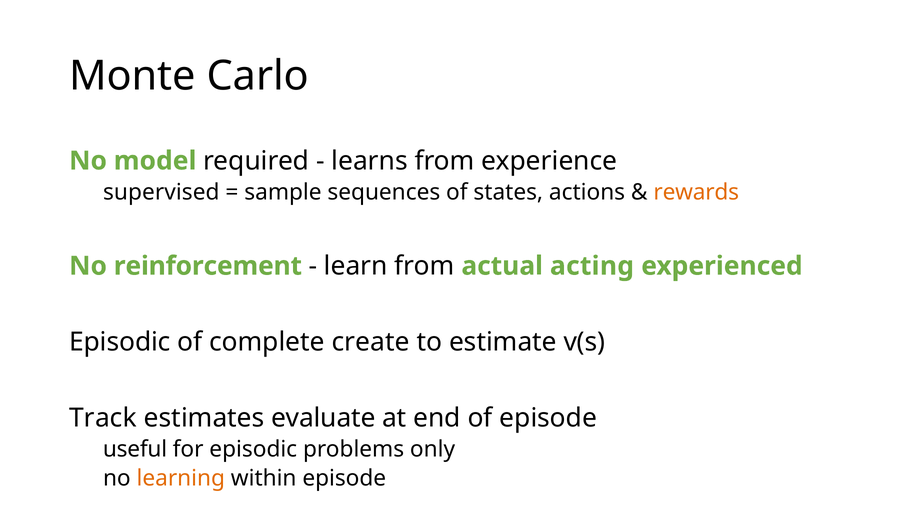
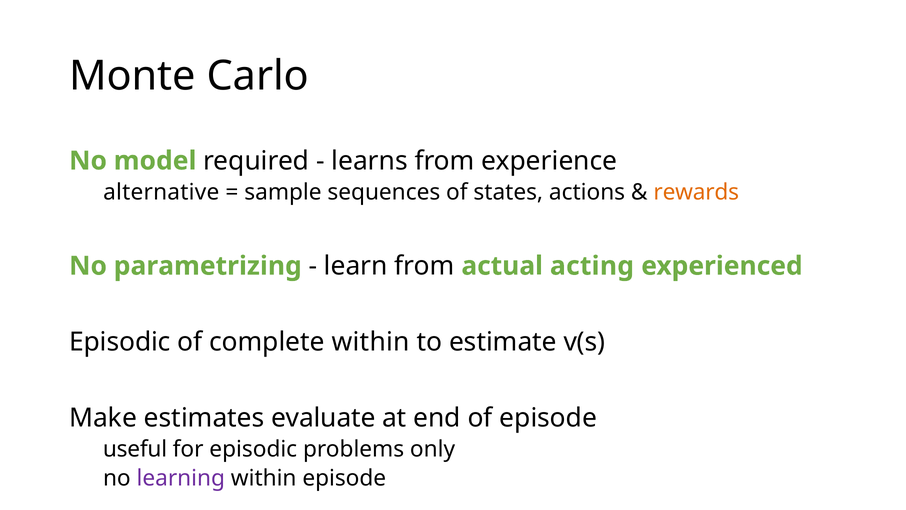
supervised: supervised -> alternative
reinforcement: reinforcement -> parametrizing
complete create: create -> within
Track: Track -> Make
learning colour: orange -> purple
